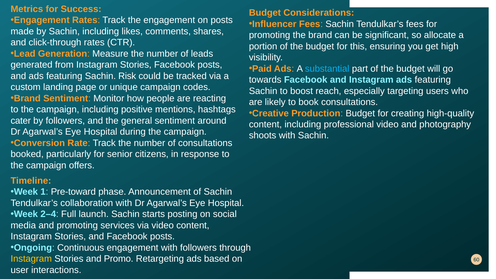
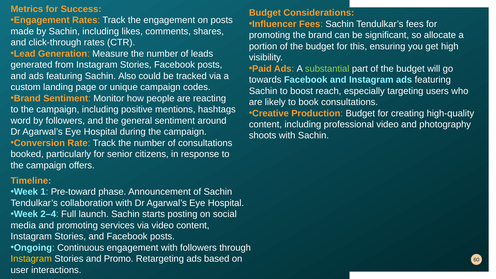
substantial colour: light blue -> light green
Risk: Risk -> Also
cater: cater -> word
